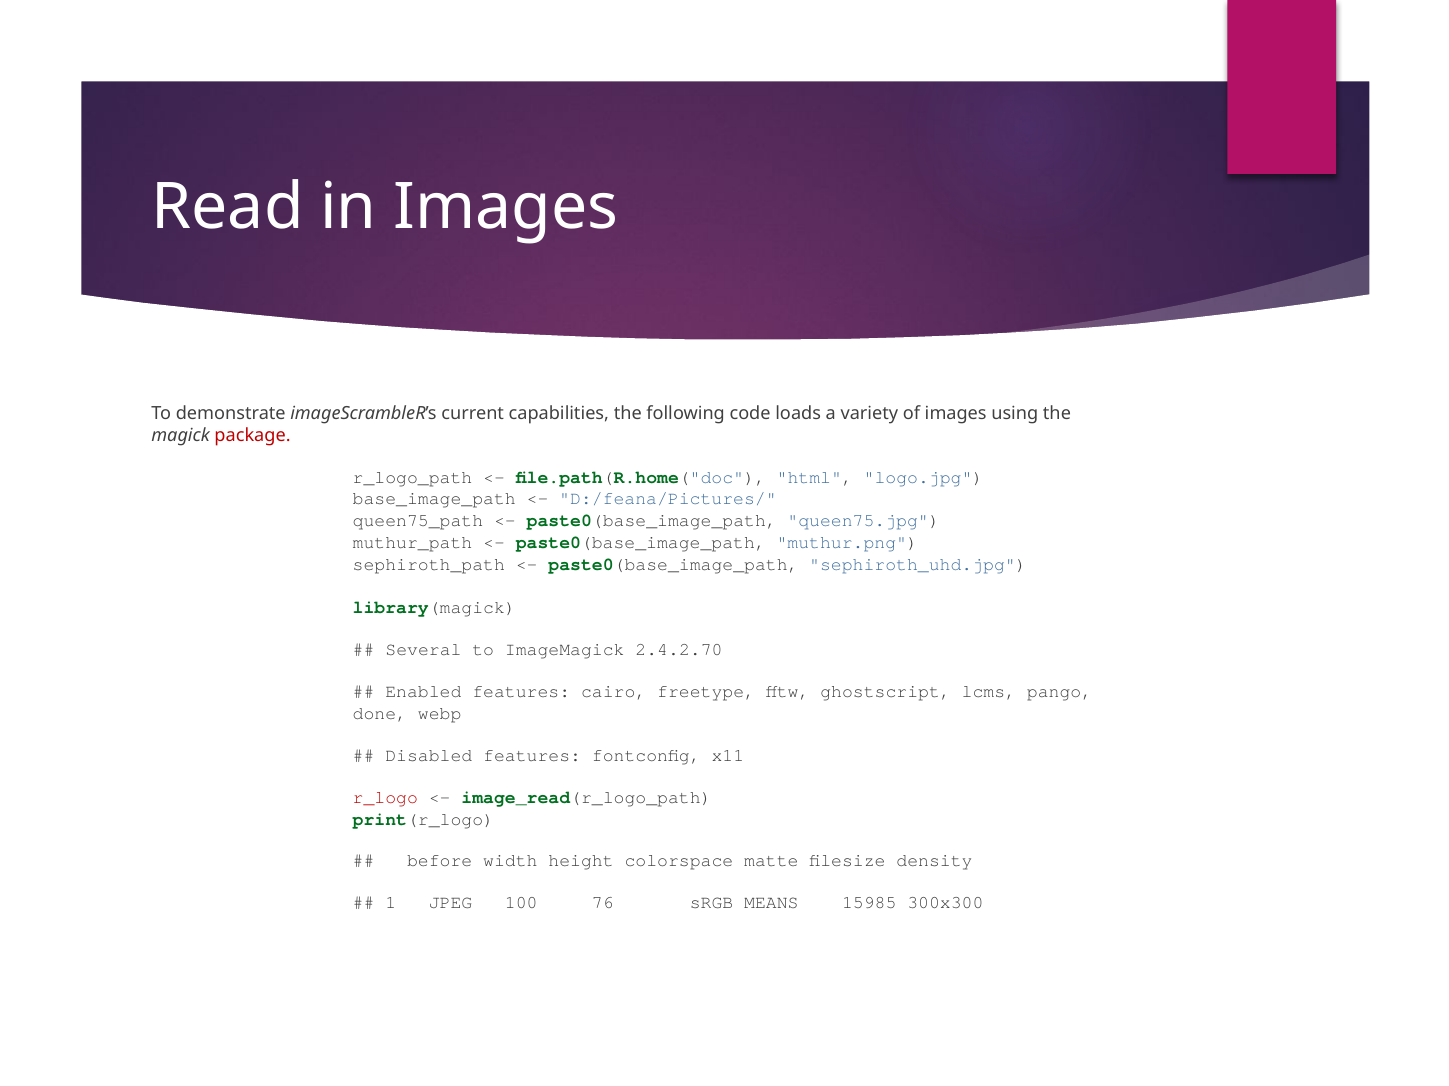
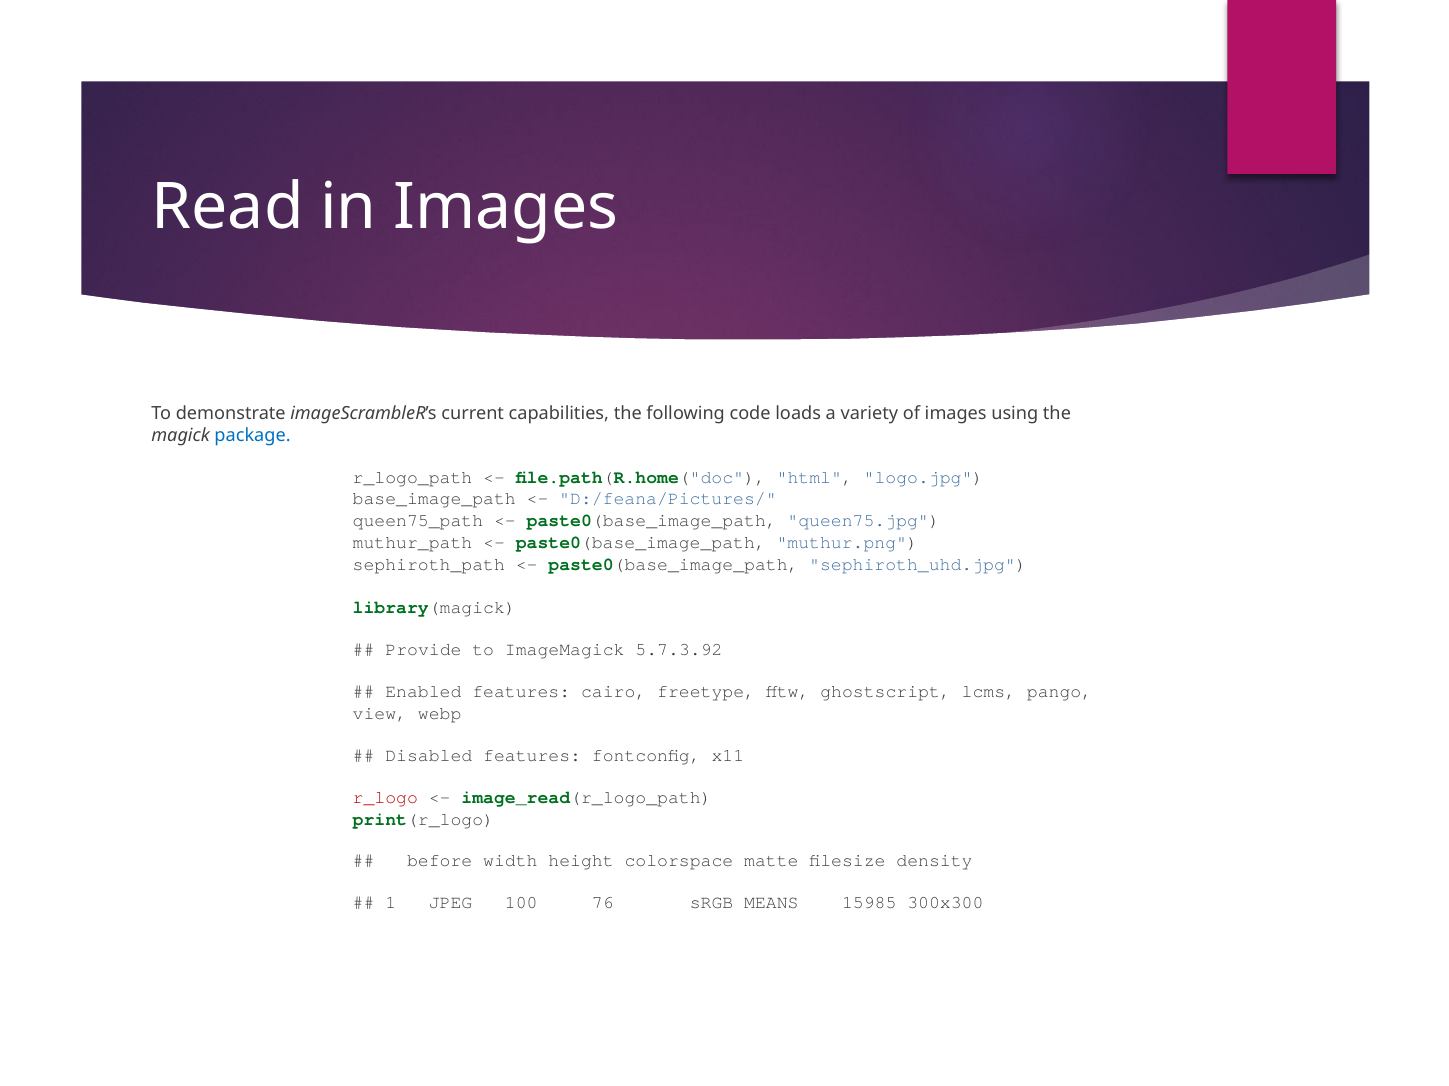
package colour: red -> blue
Several: Several -> Provide
2.4.2.70: 2.4.2.70 -> 5.7.3.92
done: done -> view
